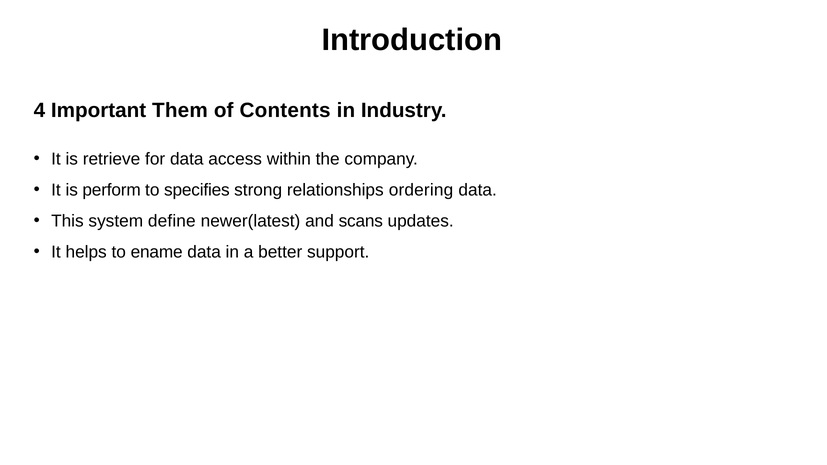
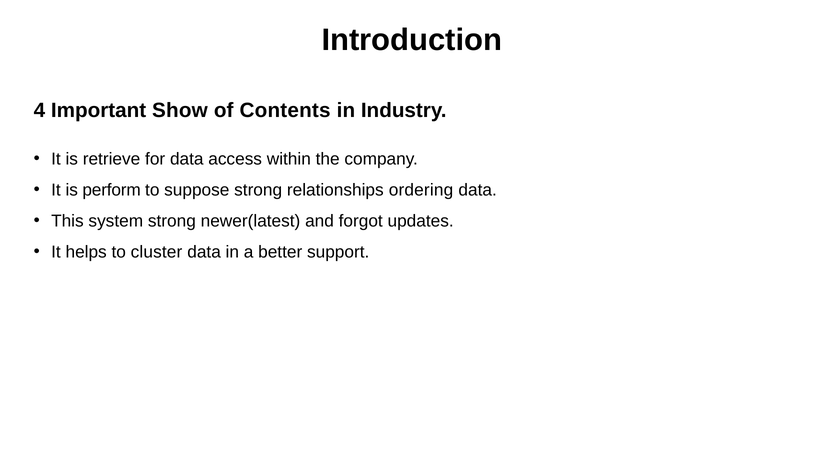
Them: Them -> Show
specifies: specifies -> suppose
system define: define -> strong
scans: scans -> forgot
ename: ename -> cluster
